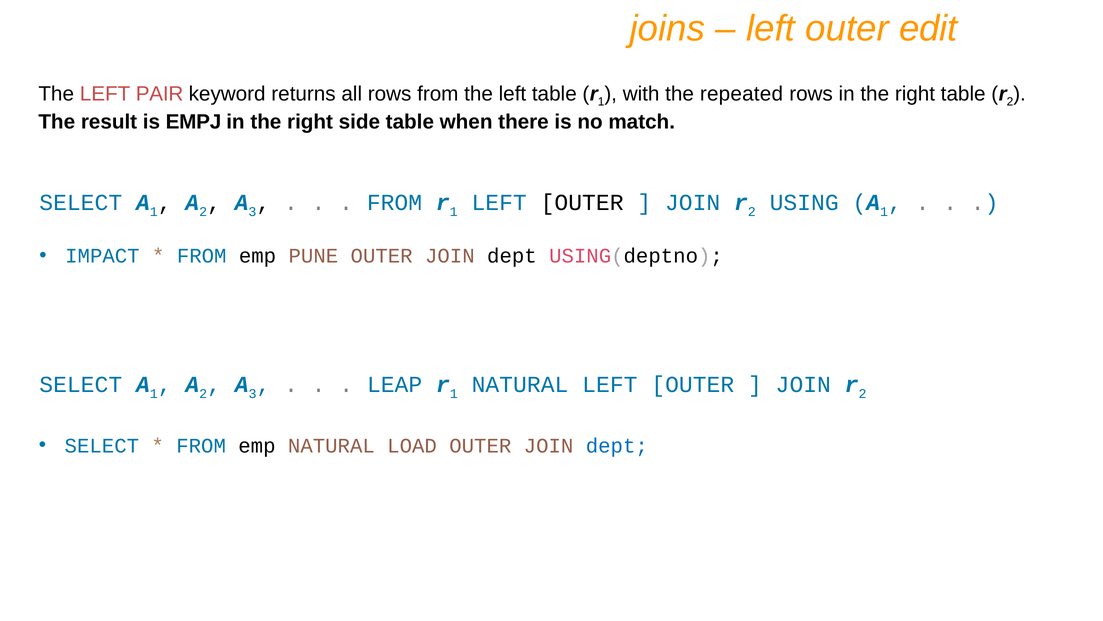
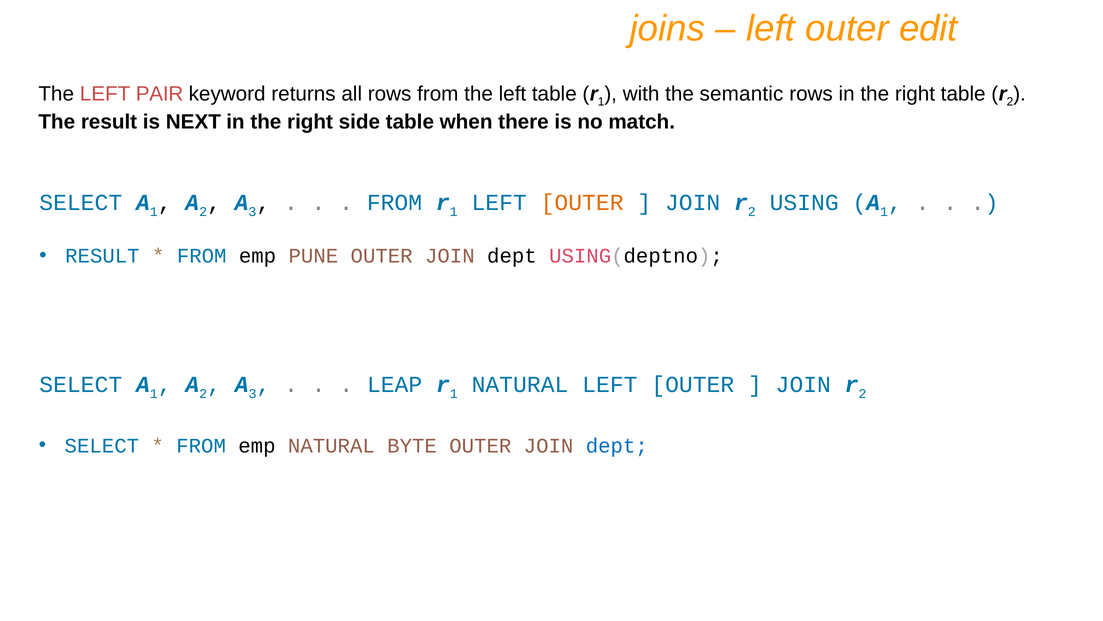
repeated: repeated -> semantic
EMPJ: EMPJ -> NEXT
OUTER at (582, 203) colour: black -> orange
IMPACT at (102, 256): IMPACT -> RESULT
LOAD: LOAD -> BYTE
